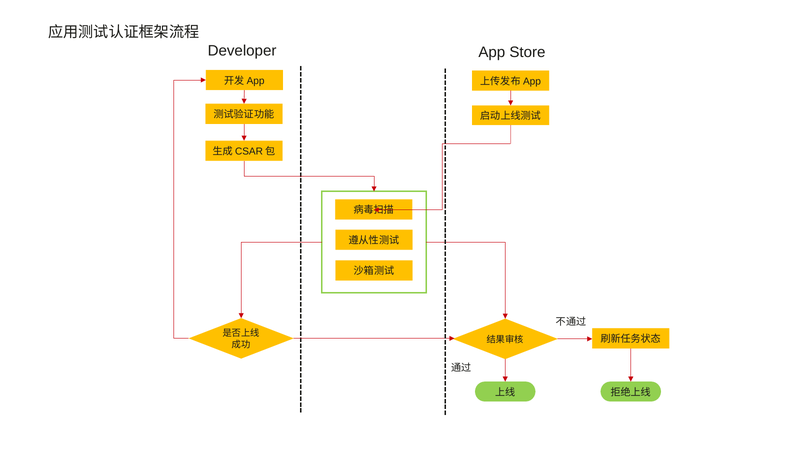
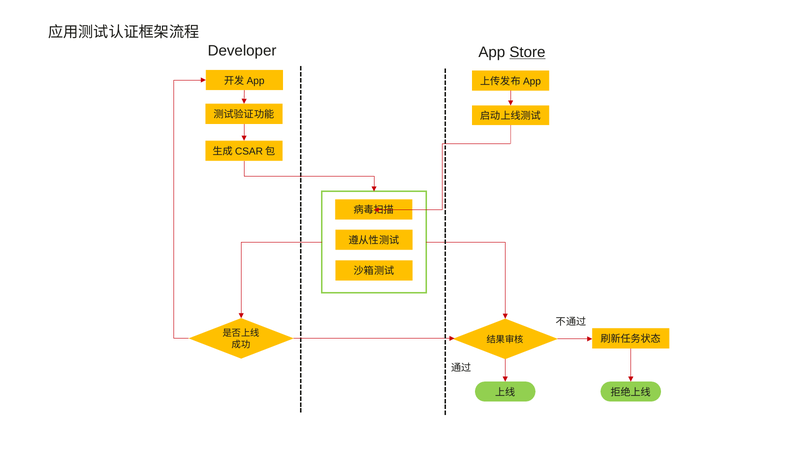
Store underline: none -> present
